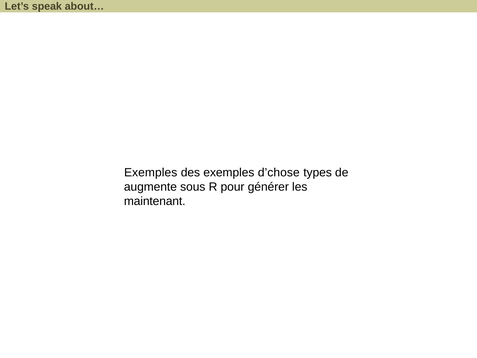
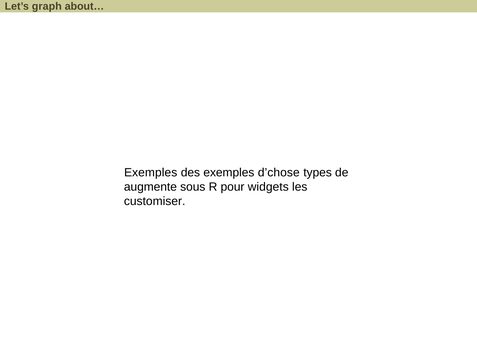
speak: speak -> graph
générer: générer -> widgets
maintenant: maintenant -> customiser
